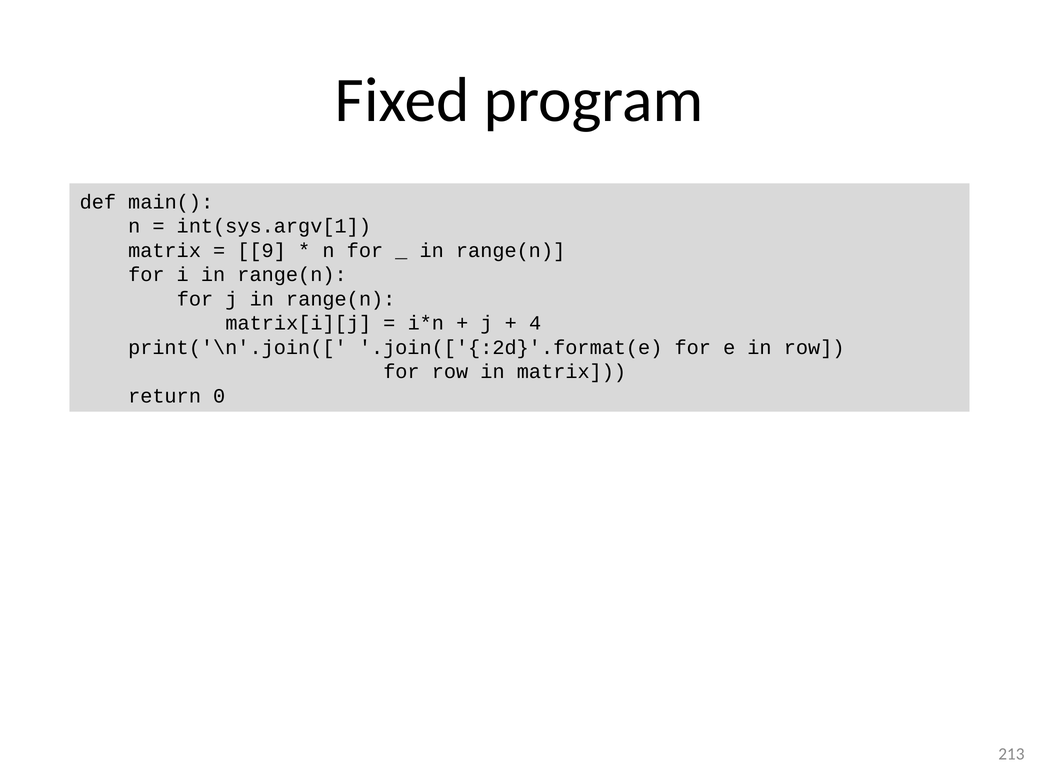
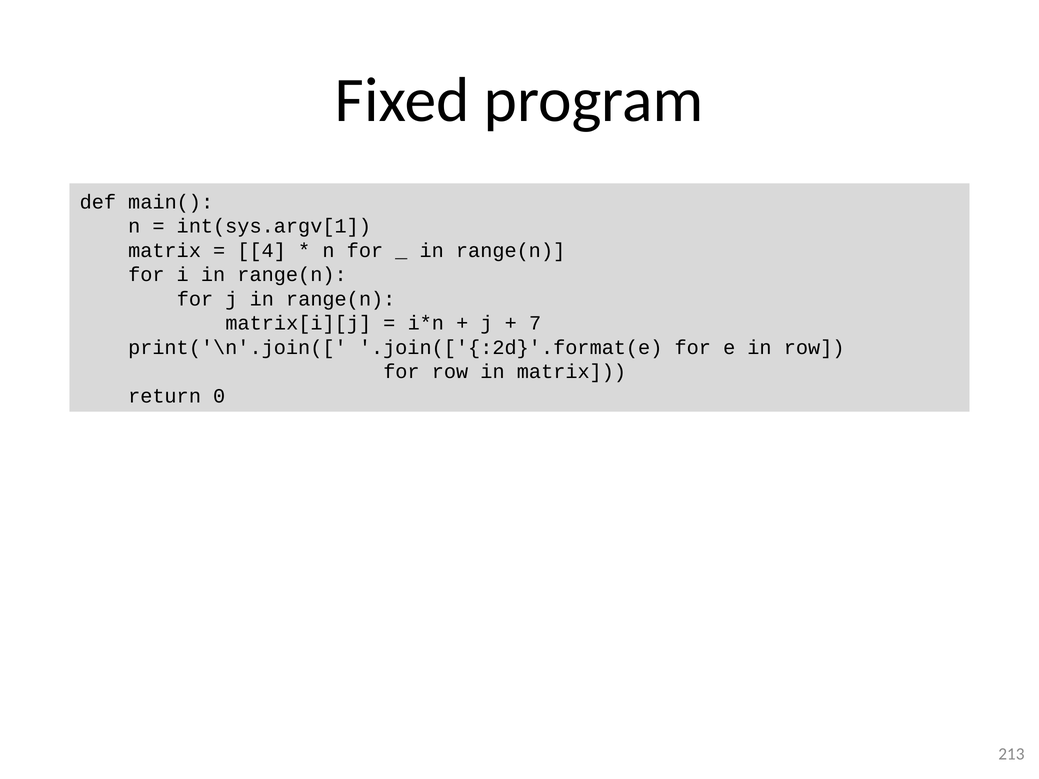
9: 9 -> 4
4: 4 -> 7
